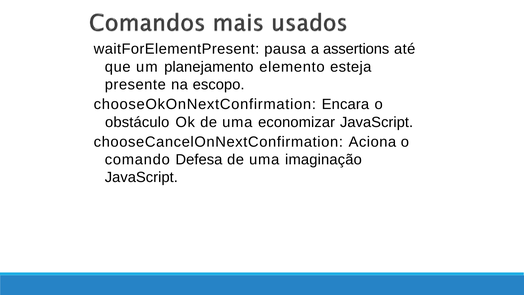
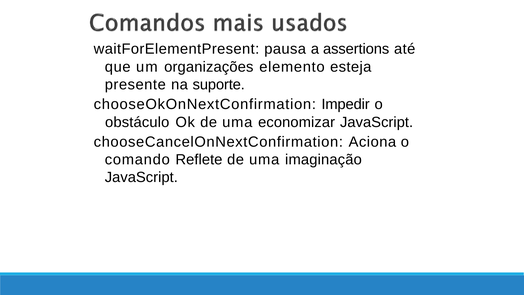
planejamento: planejamento -> organizações
escopo: escopo -> suporte
Encara: Encara -> Impedir
Defesa: Defesa -> Reflete
